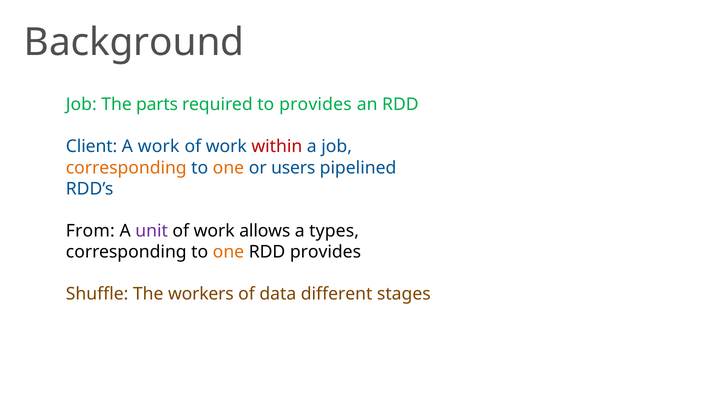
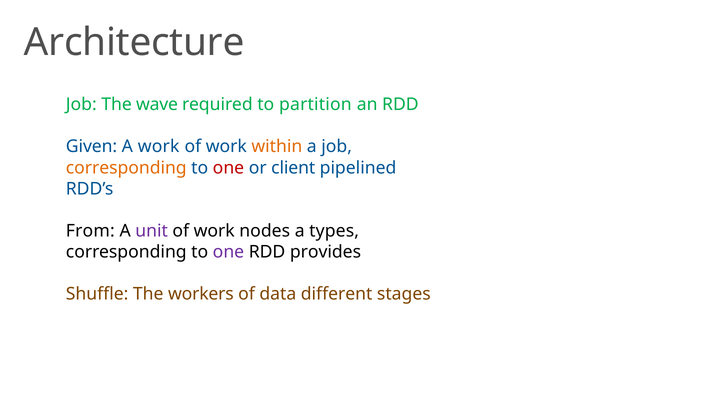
Background: Background -> Architecture
parts: parts -> wave
to provides: provides -> partition
Client: Client -> Given
within colour: red -> orange
one at (228, 168) colour: orange -> red
users: users -> client
allows: allows -> nodes
one at (228, 252) colour: orange -> purple
